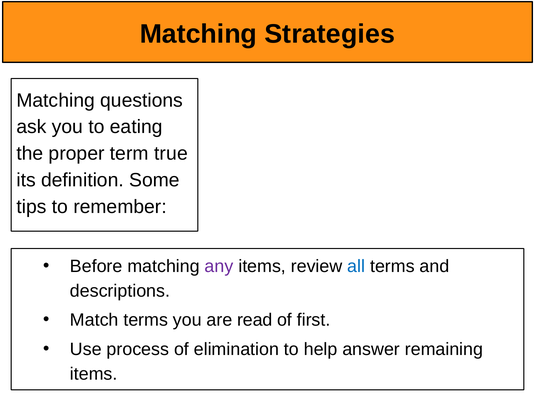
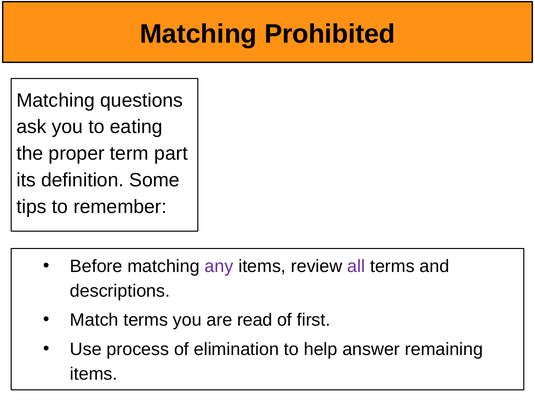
Strategies: Strategies -> Prohibited
true: true -> part
all colour: blue -> purple
